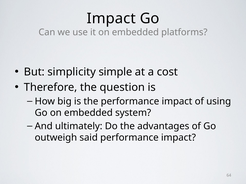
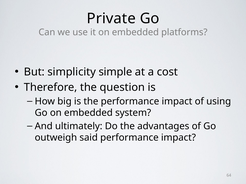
Impact at (111, 18): Impact -> Private
